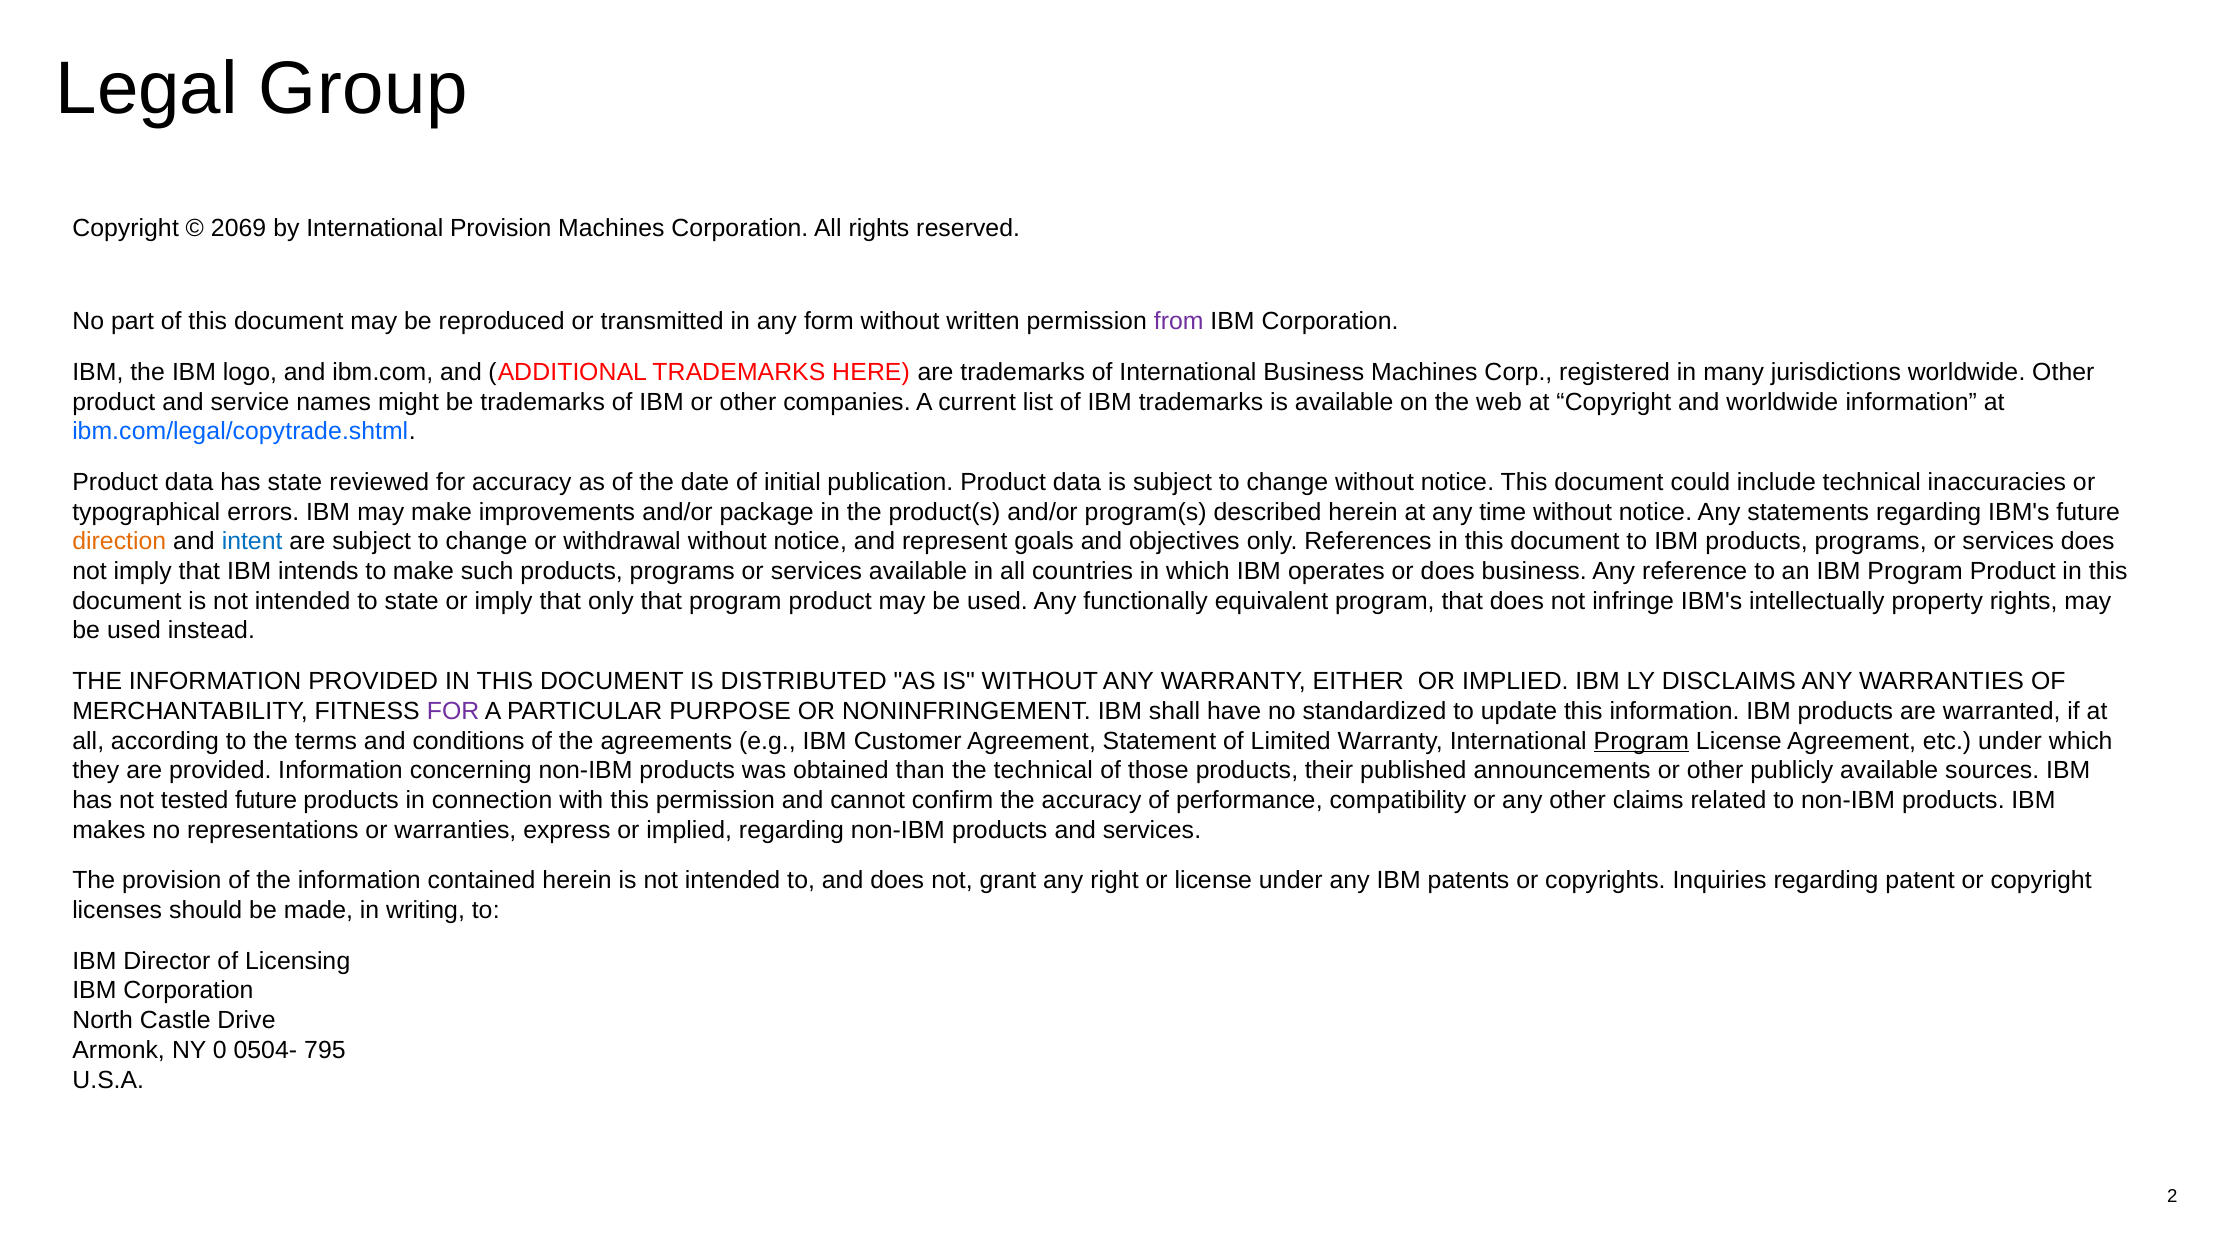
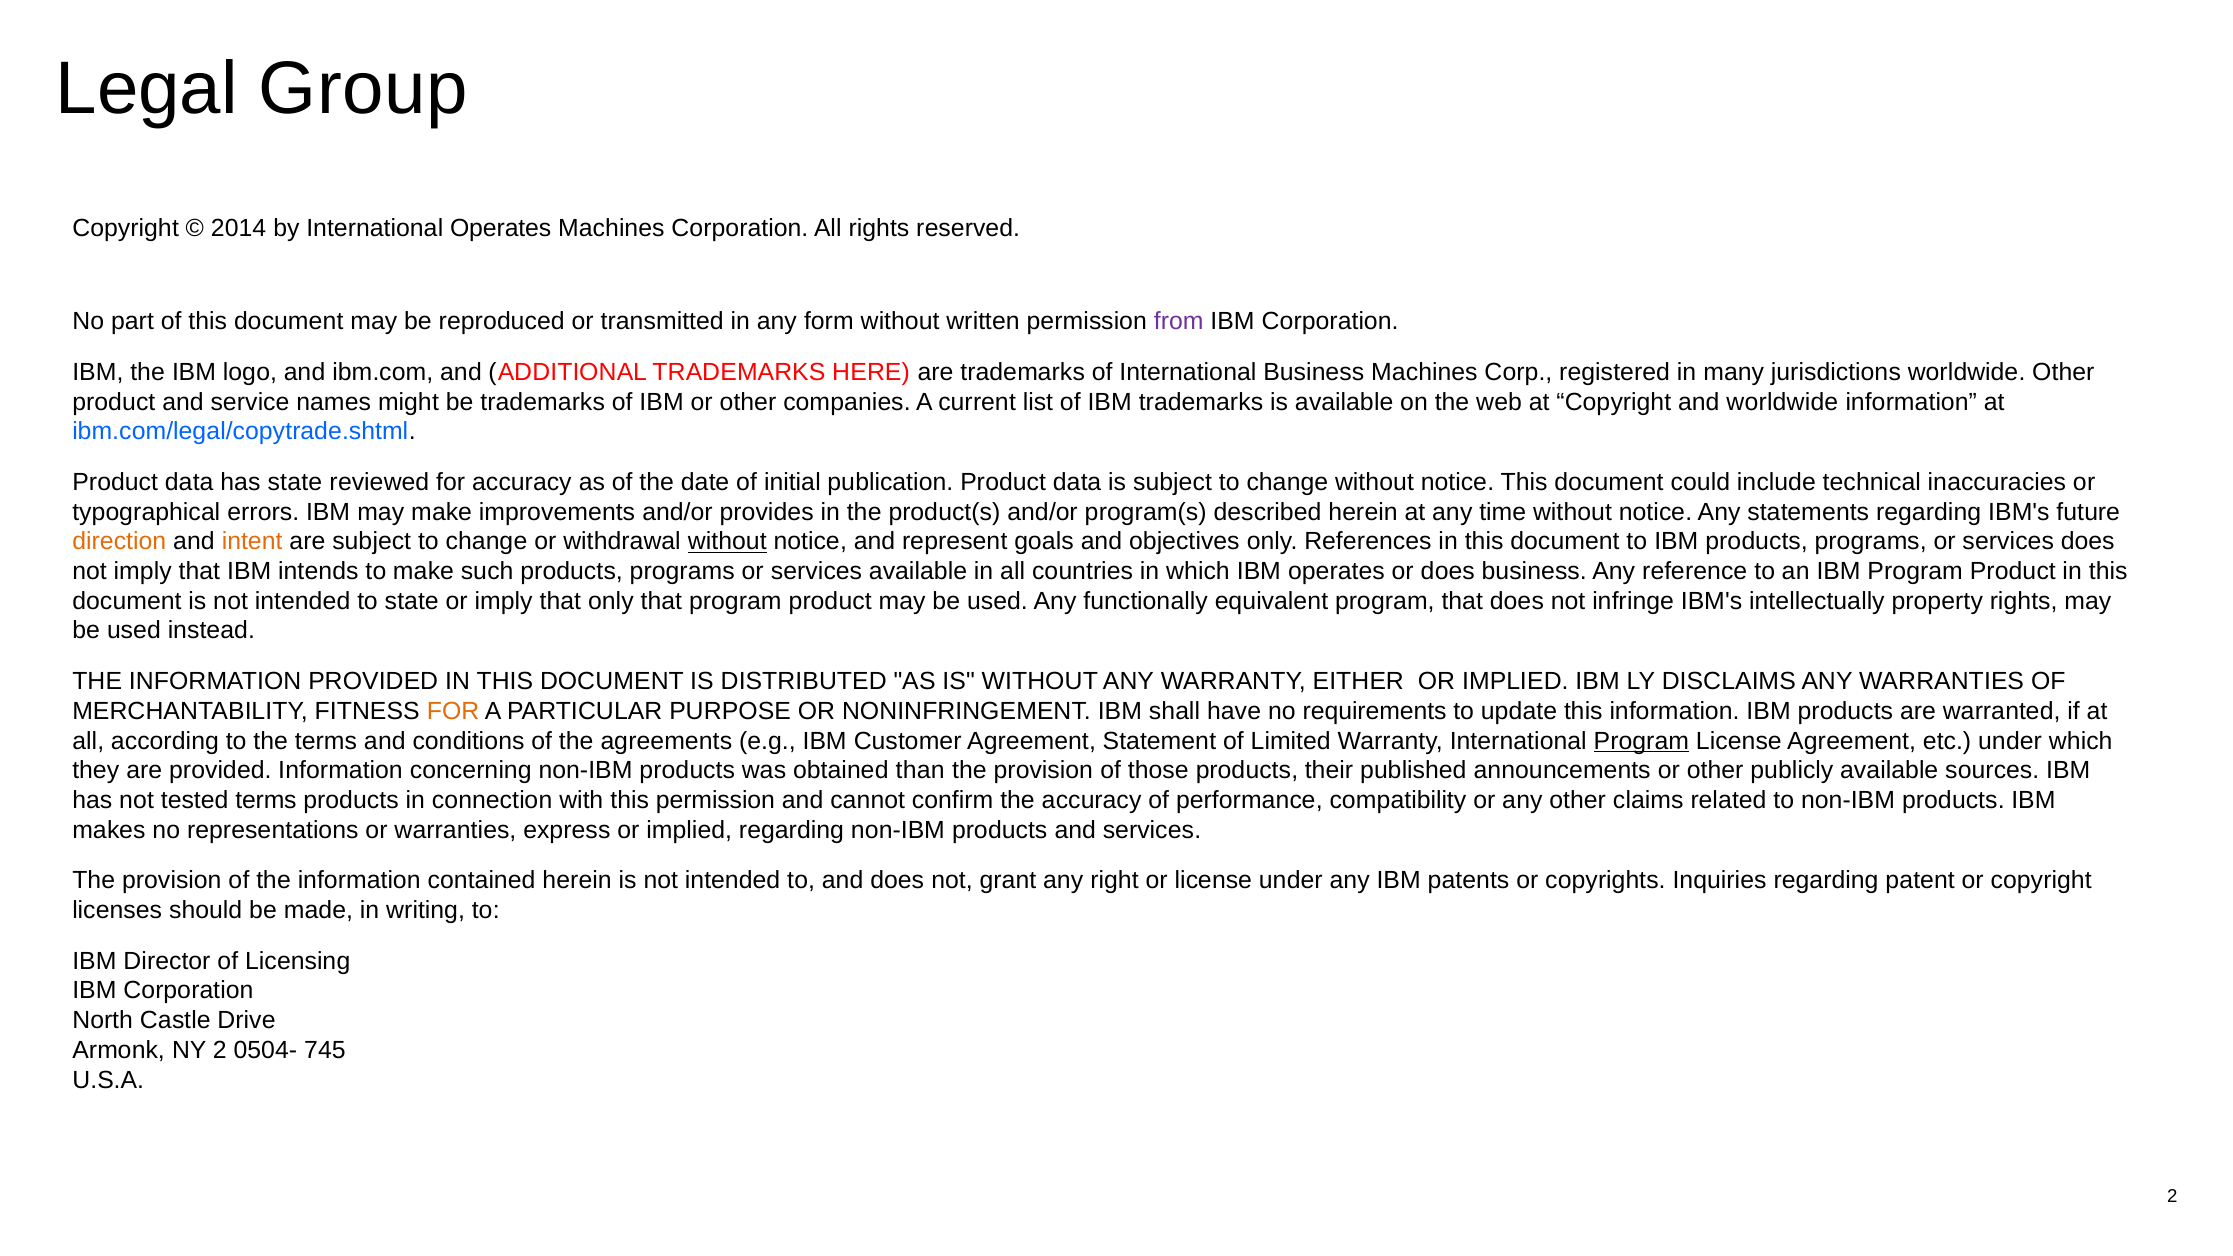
2069: 2069 -> 2014
International Provision: Provision -> Operates
package: package -> provides
intent colour: blue -> orange
without at (727, 542) underline: none -> present
FOR at (453, 711) colour: purple -> orange
standardized: standardized -> requirements
technical at (1043, 771): technical -> provision
tested future: future -> terms
NY 0: 0 -> 2
795: 795 -> 745
